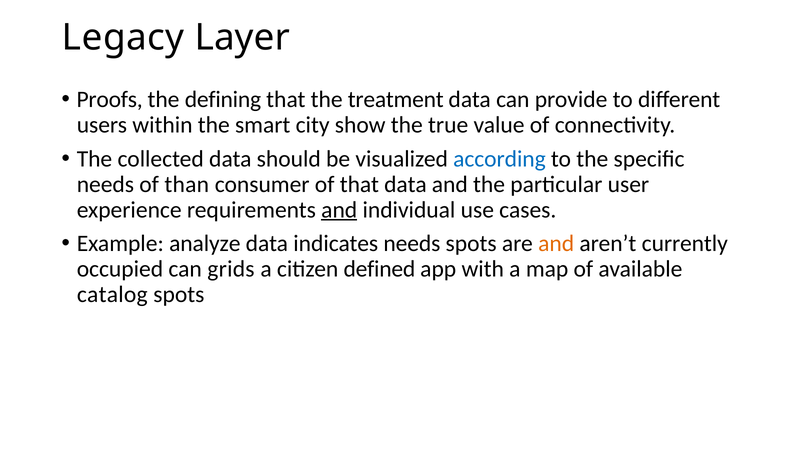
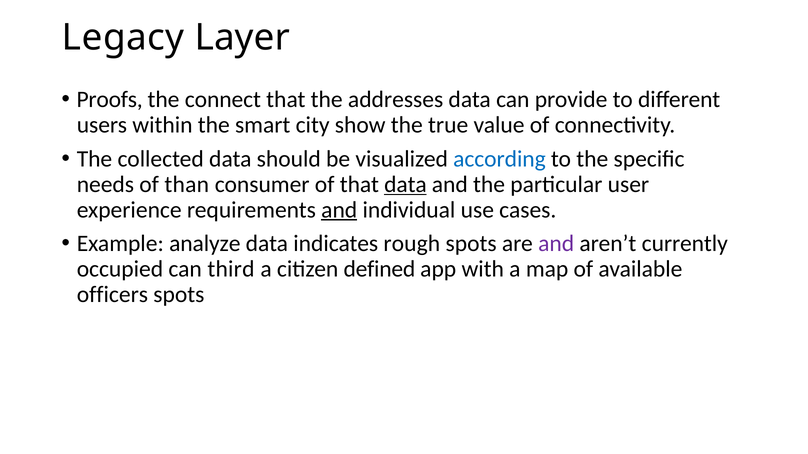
defining: defining -> connect
treatment: treatment -> addresses
data at (405, 185) underline: none -> present
indicates needs: needs -> rough
and at (556, 244) colour: orange -> purple
grids: grids -> third
catalog: catalog -> officers
